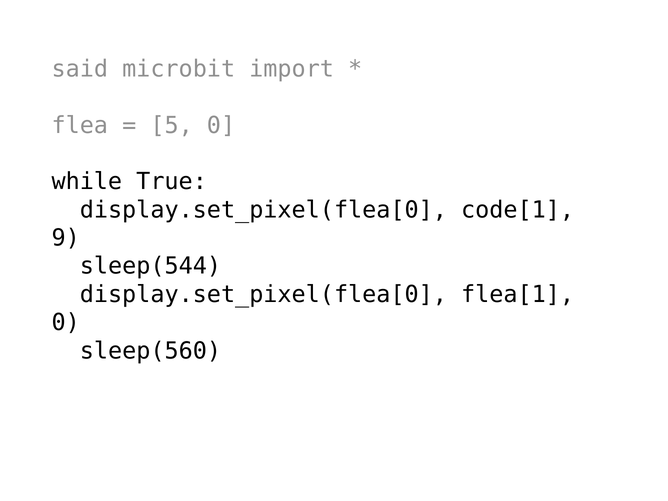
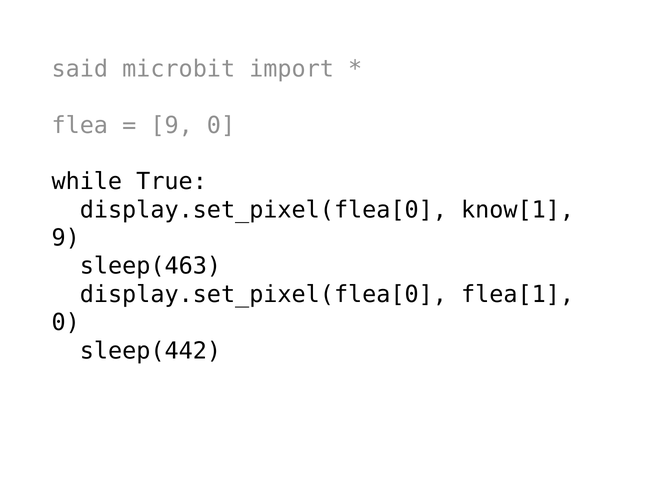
5 at (172, 125): 5 -> 9
code[1: code[1 -> know[1
sleep(544: sleep(544 -> sleep(463
sleep(560: sleep(560 -> sleep(442
